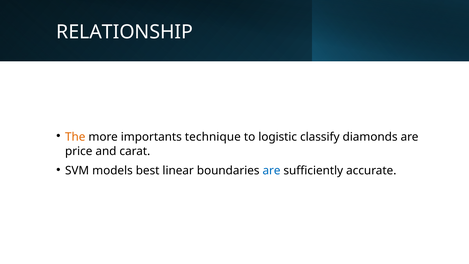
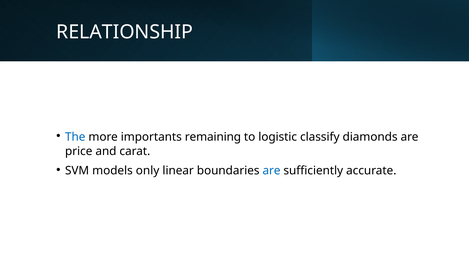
The colour: orange -> blue
technique: technique -> remaining
best: best -> only
